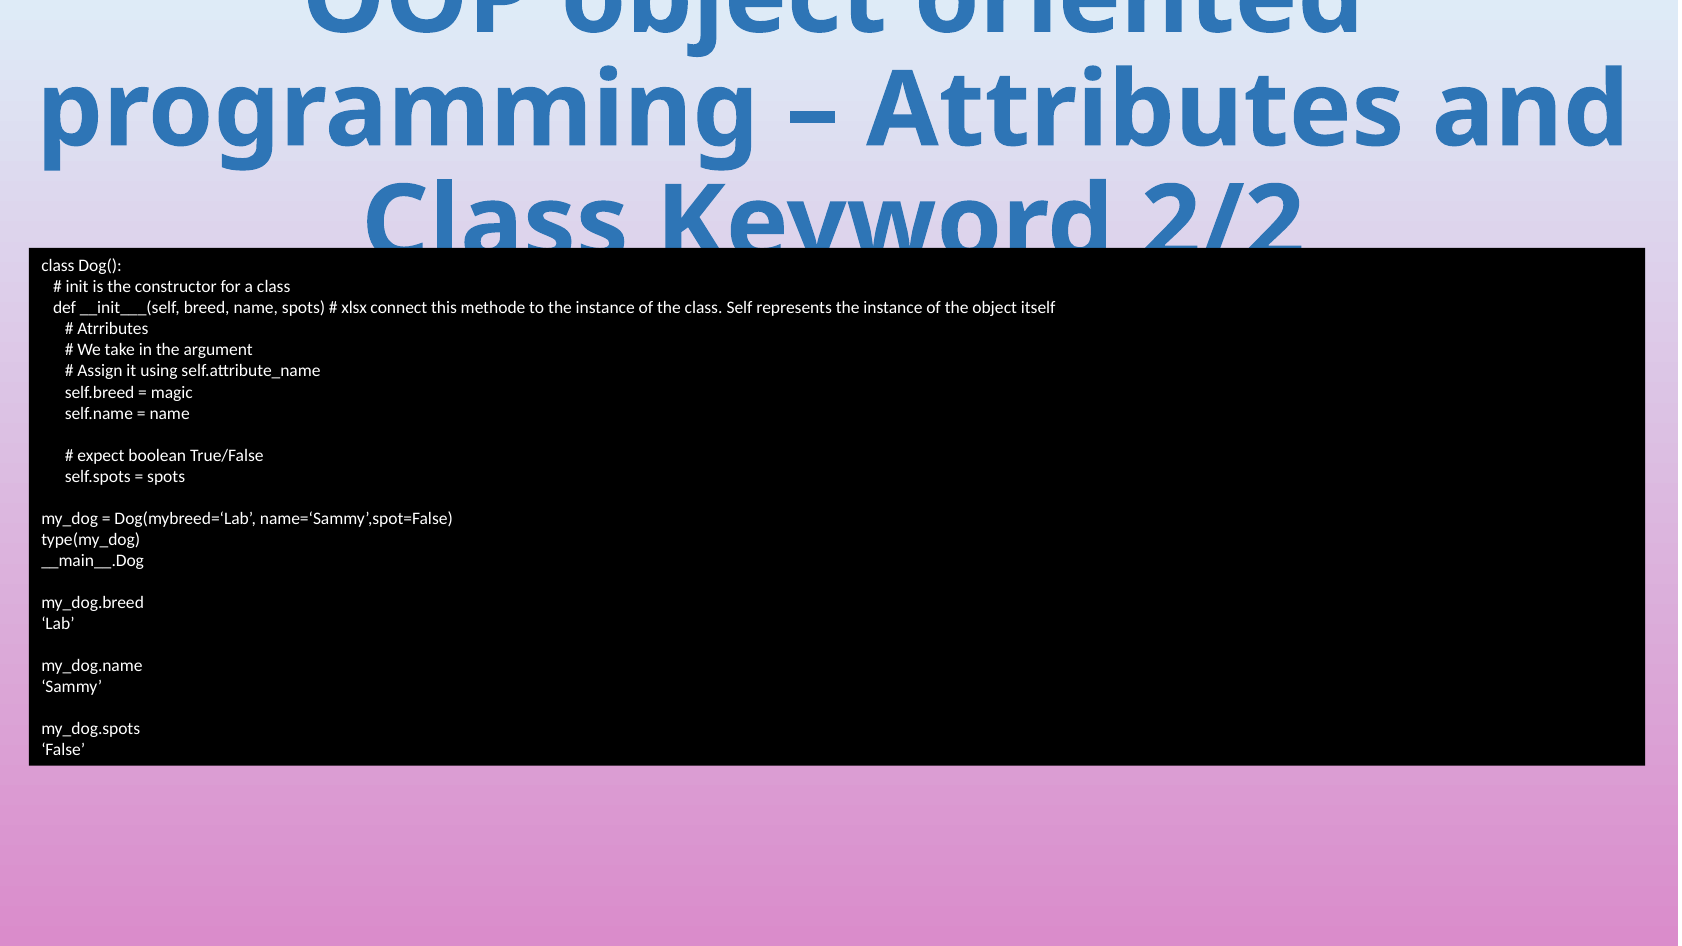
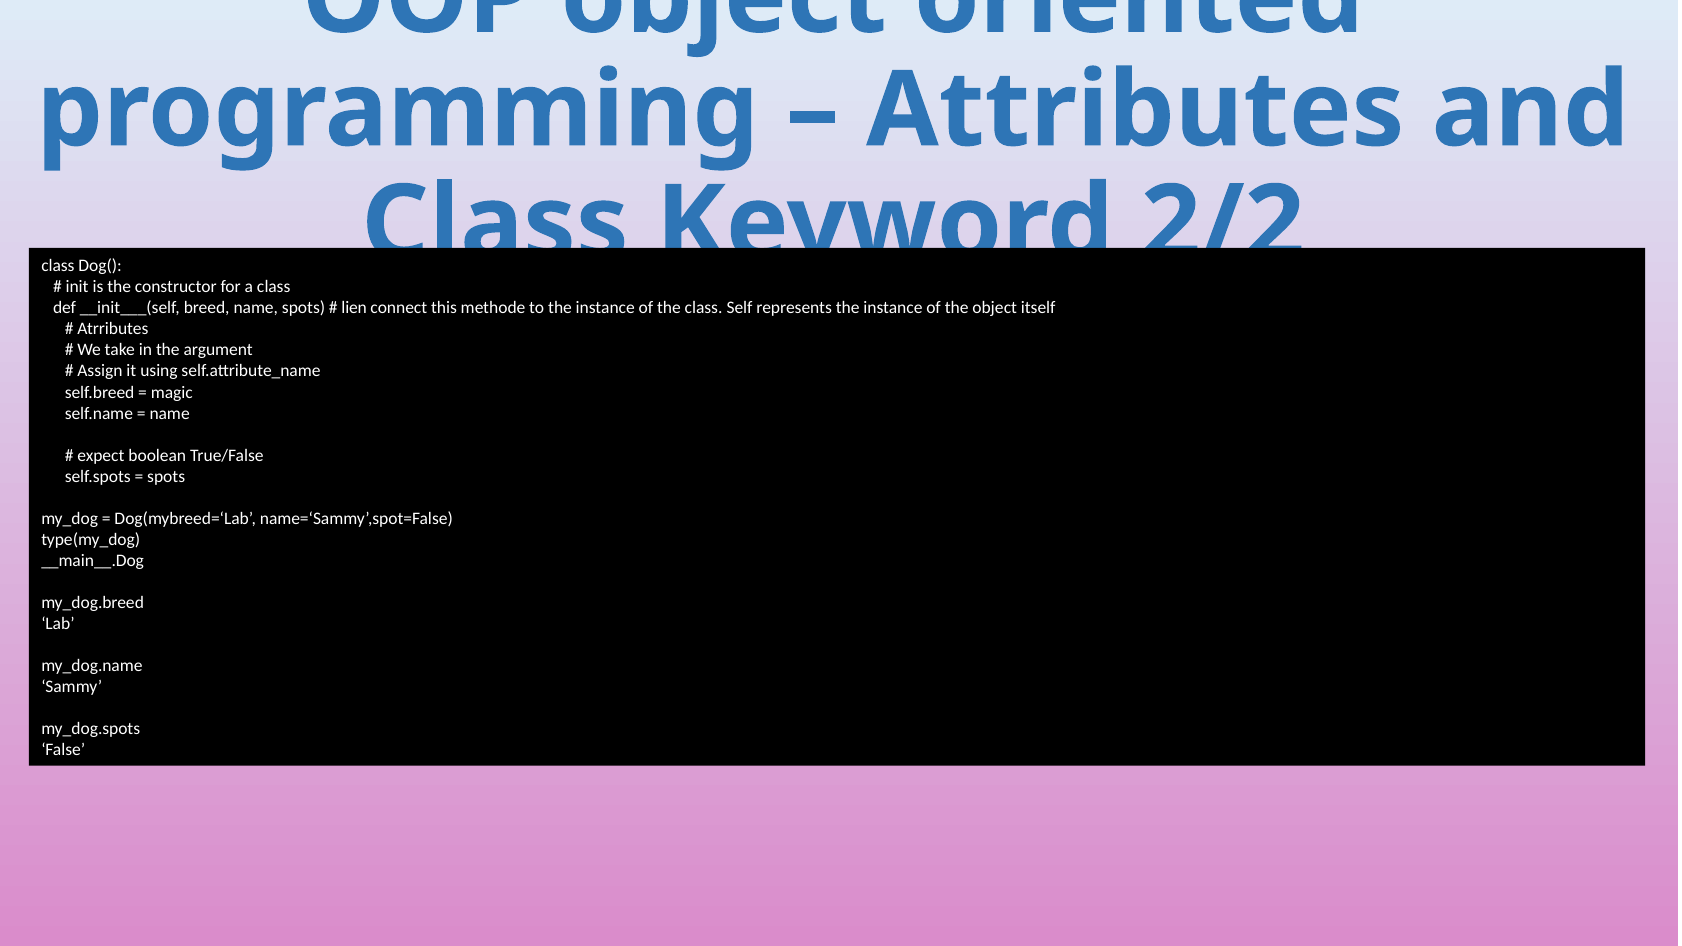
xlsx: xlsx -> lien
